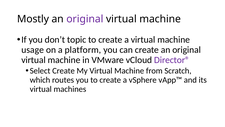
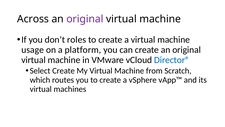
Mostly: Mostly -> Across
topic: topic -> roles
Director® colour: purple -> blue
